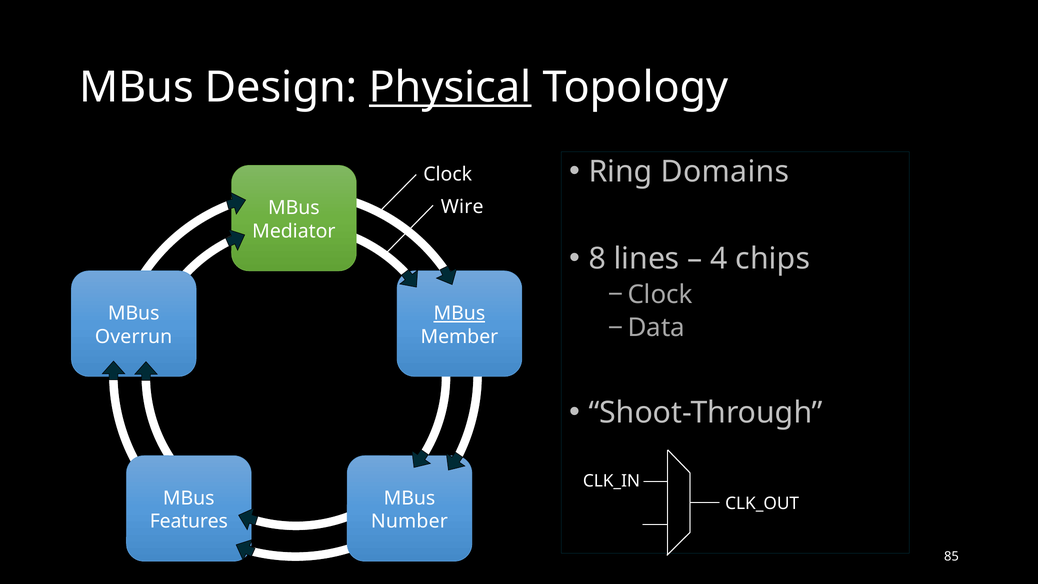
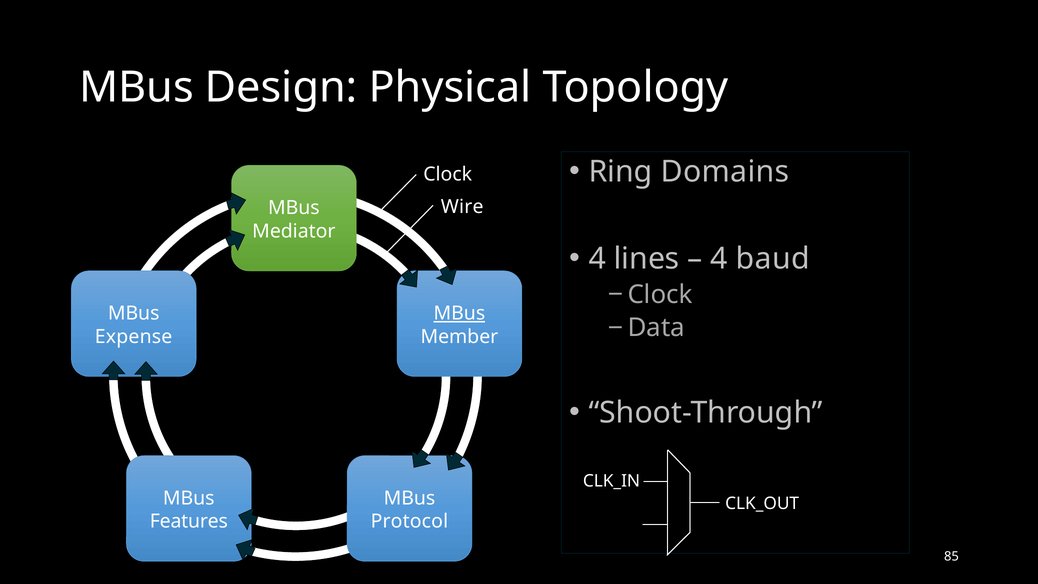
Physical underline: present -> none
8 at (597, 259): 8 -> 4
chips: chips -> baud
Overrun: Overrun -> Expense
Number: Number -> Protocol
